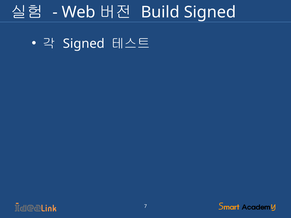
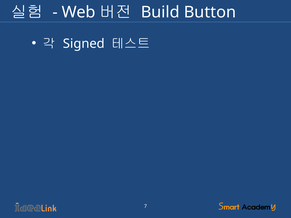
Build Signed: Signed -> Button
